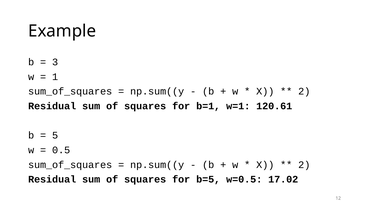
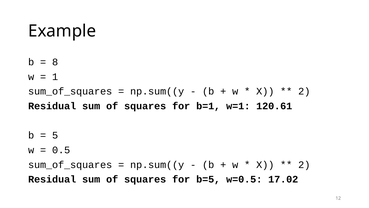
3: 3 -> 8
